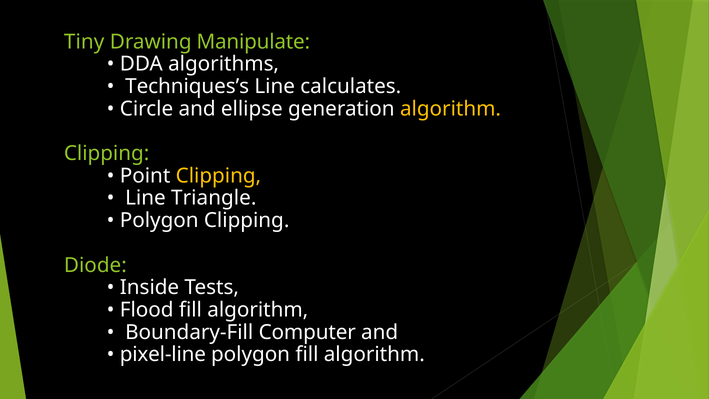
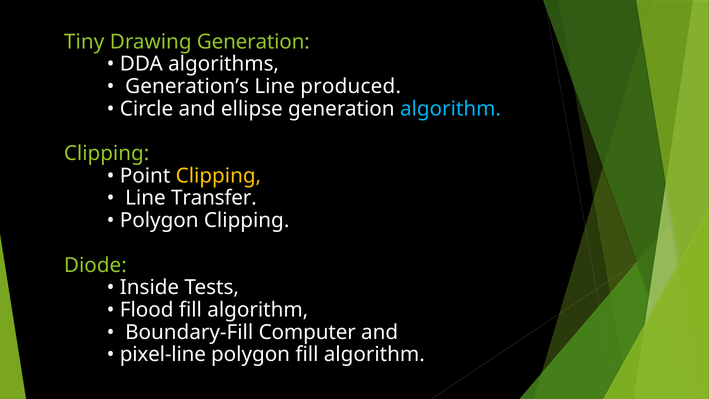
Drawing Manipulate: Manipulate -> Generation
Techniques’s: Techniques’s -> Generation’s
calculates: calculates -> produced
algorithm at (451, 109) colour: yellow -> light blue
Triangle: Triangle -> Transfer
